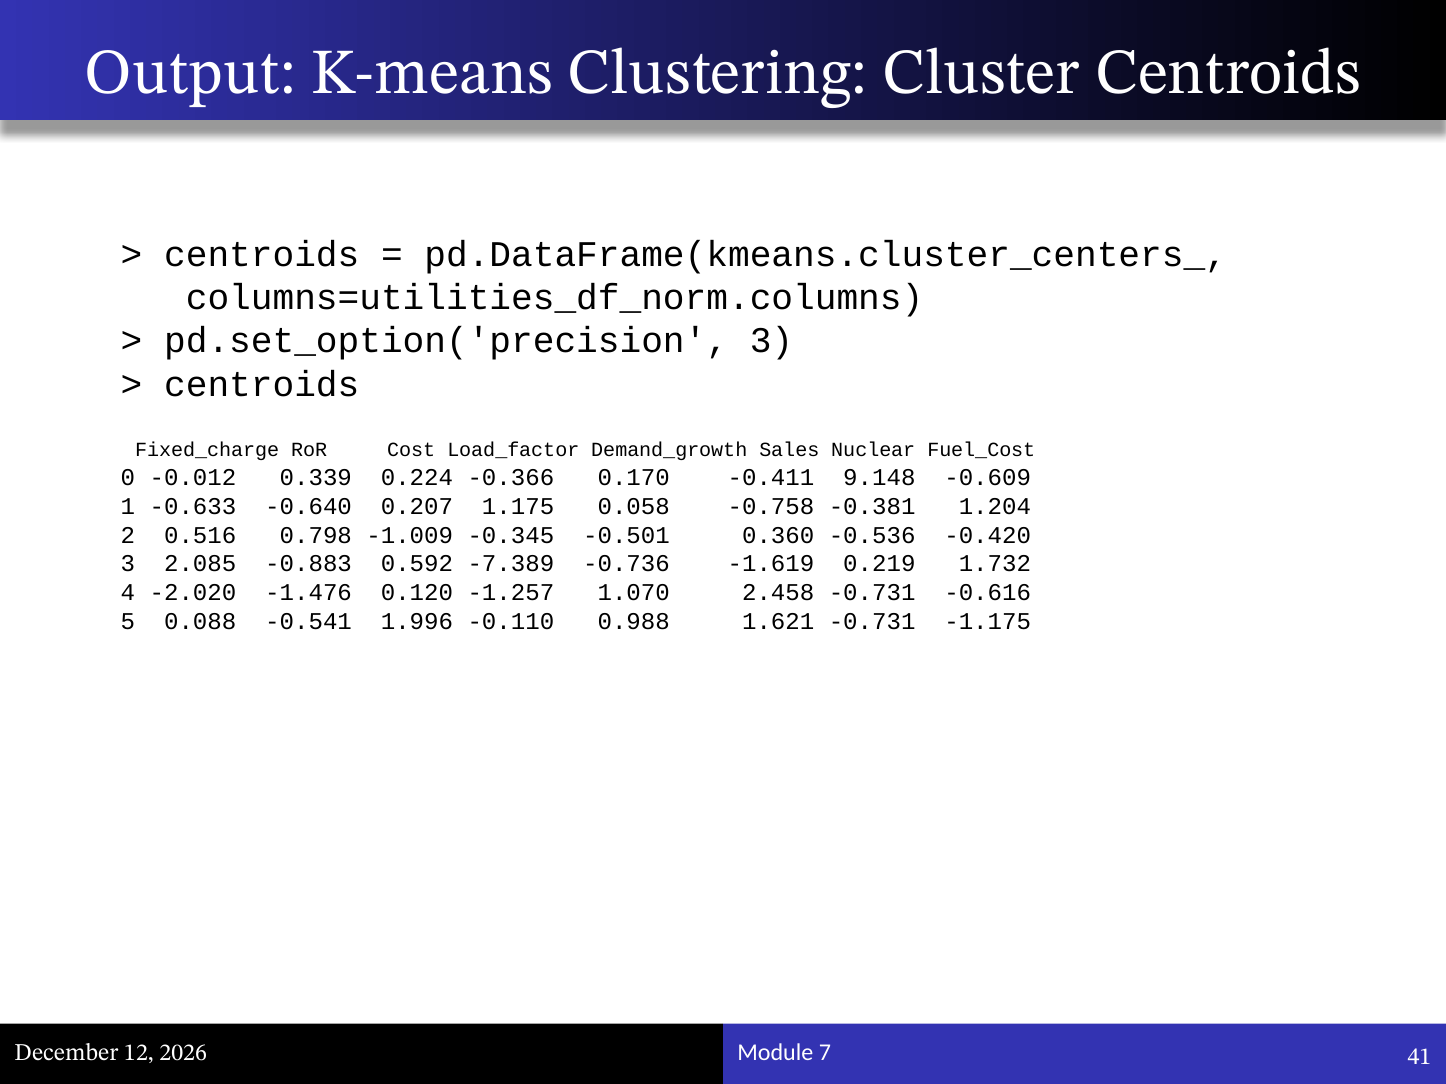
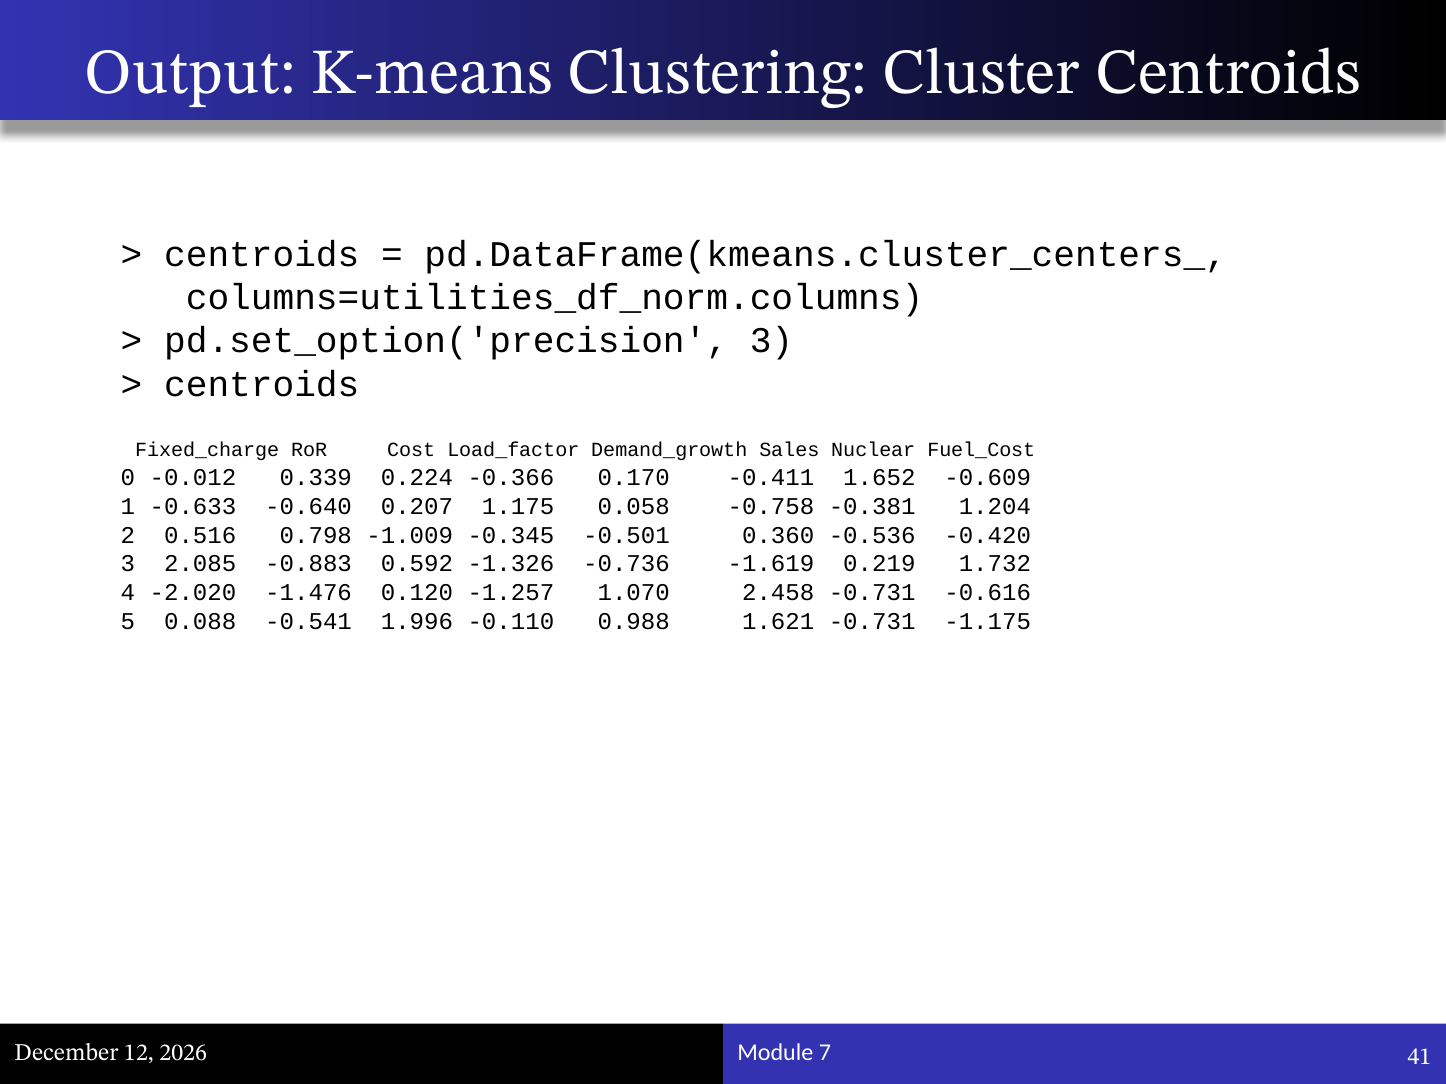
9.148: 9.148 -> 1.652
-7.389: -7.389 -> -1.326
